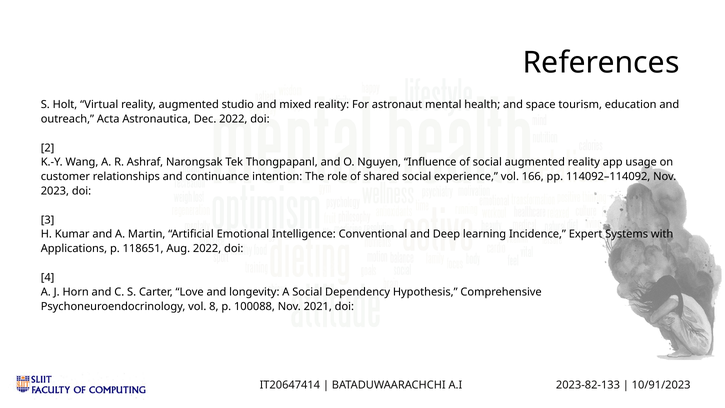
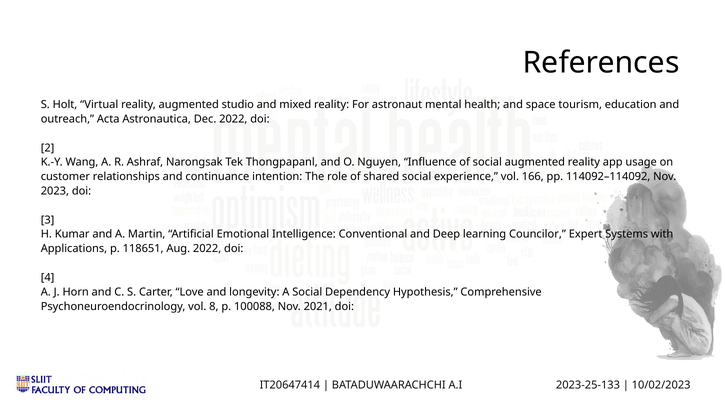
Incidence: Incidence -> Councilor
2023-82-133: 2023-82-133 -> 2023-25-133
10/91/2023: 10/91/2023 -> 10/02/2023
